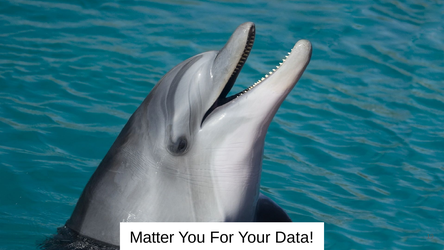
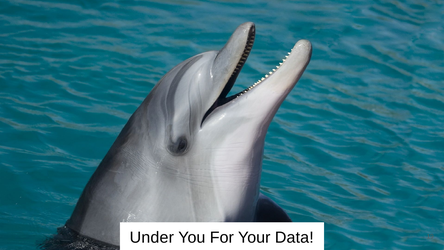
Matter: Matter -> Under
